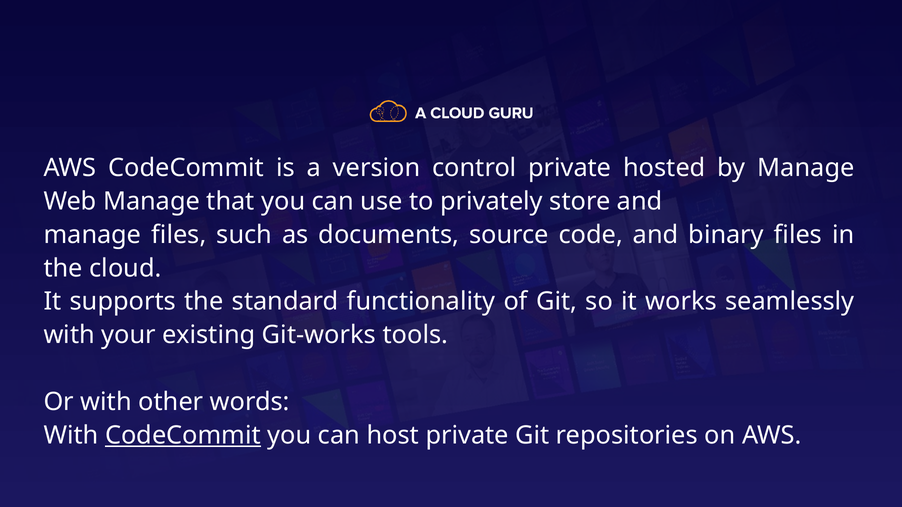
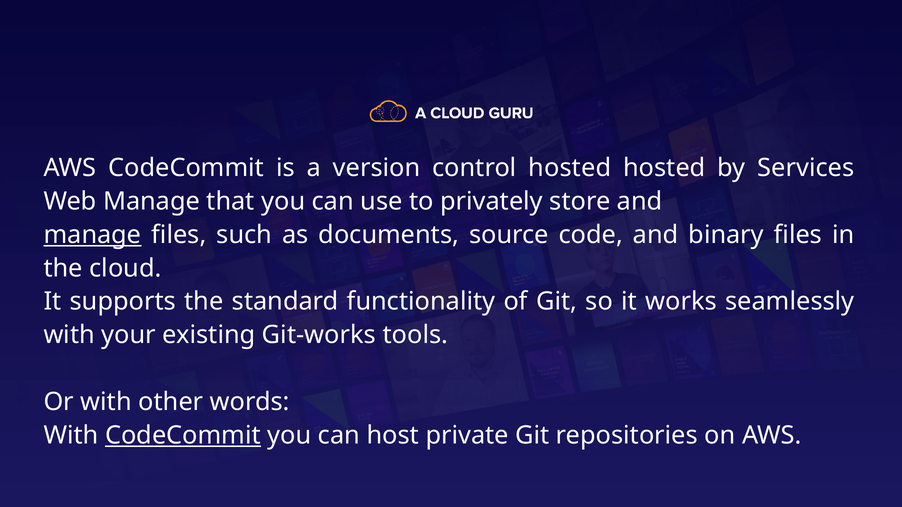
control private: private -> hosted
by Manage: Manage -> Services
manage at (92, 235) underline: none -> present
